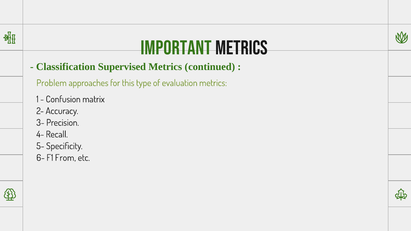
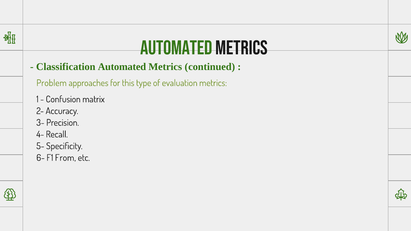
Important at (176, 48): Important -> Automated
Classification Supervised: Supervised -> Automated
